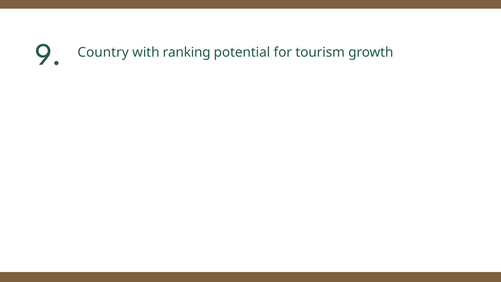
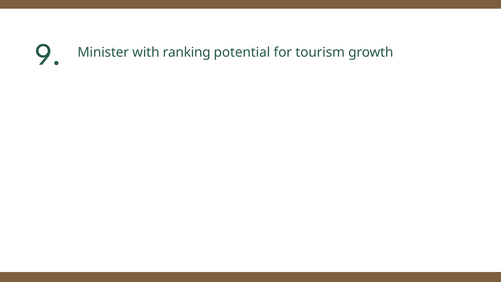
Country: Country -> Minister
